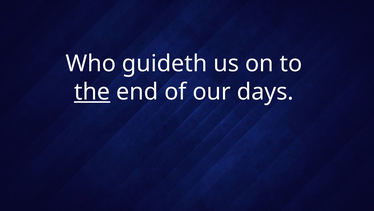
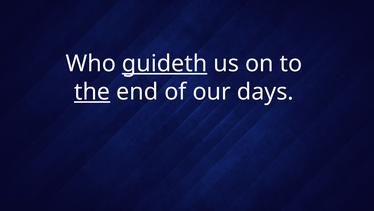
guideth underline: none -> present
